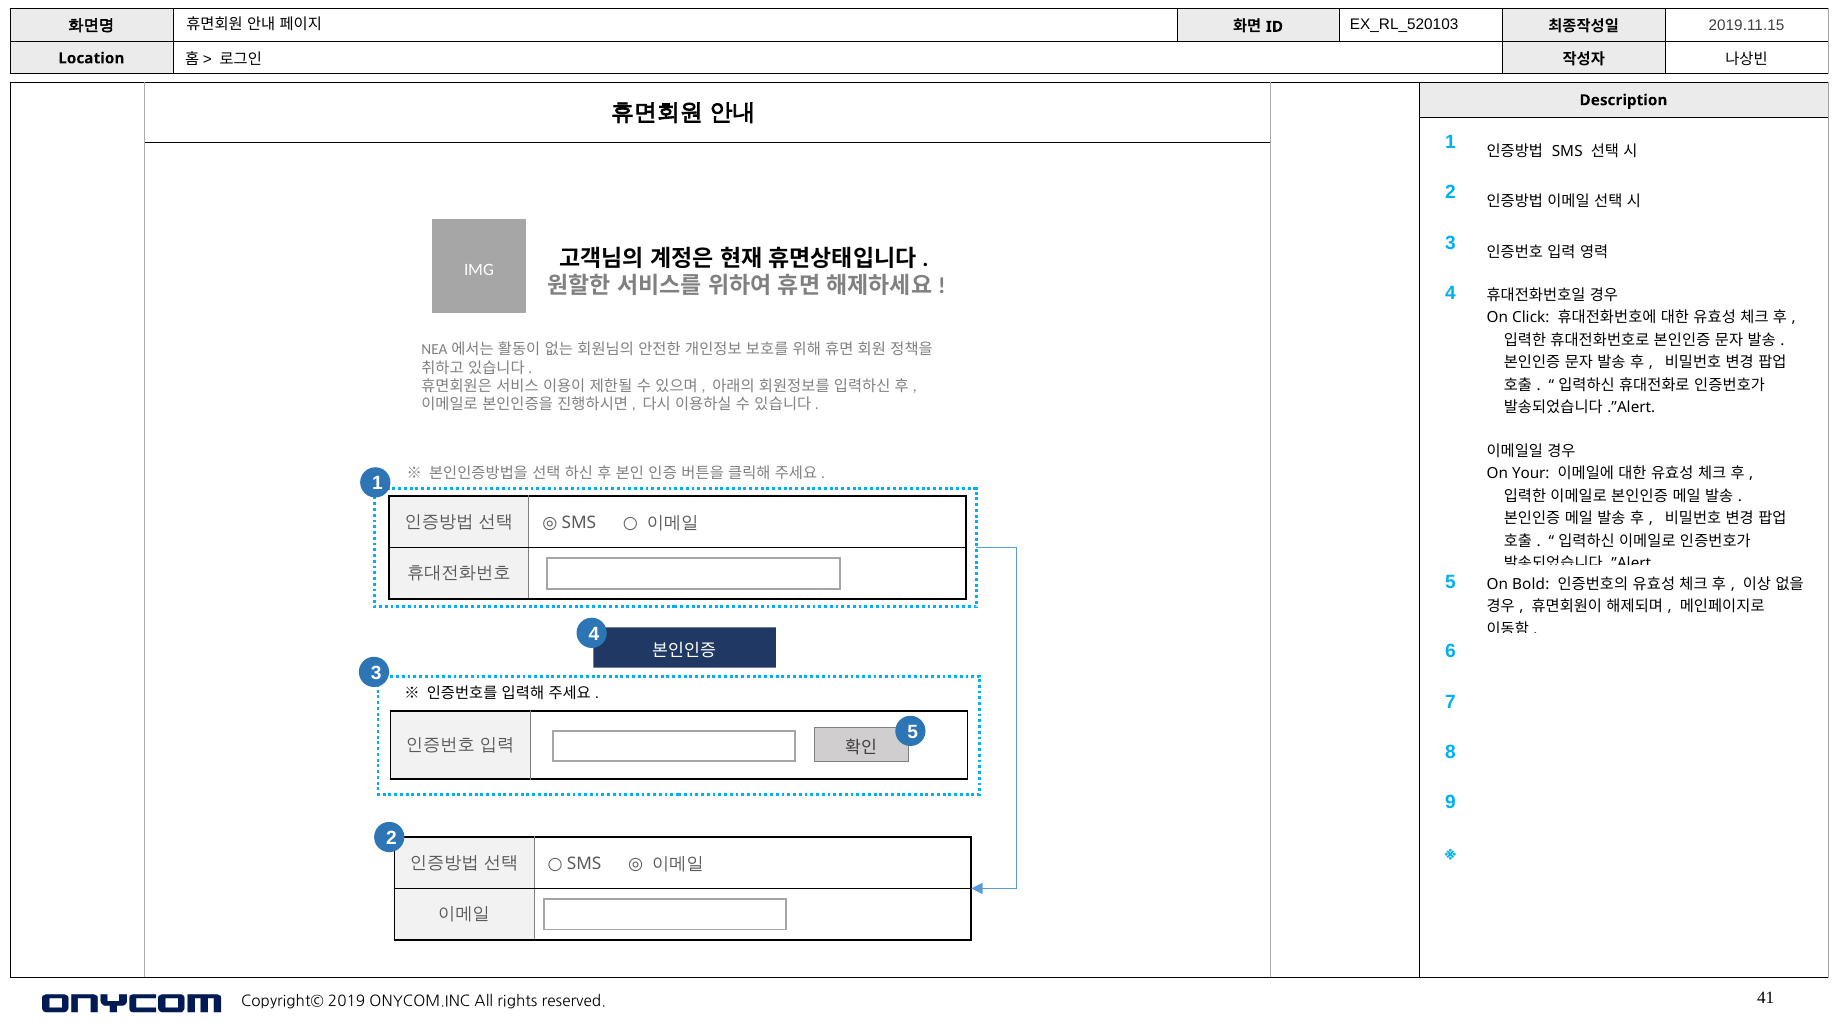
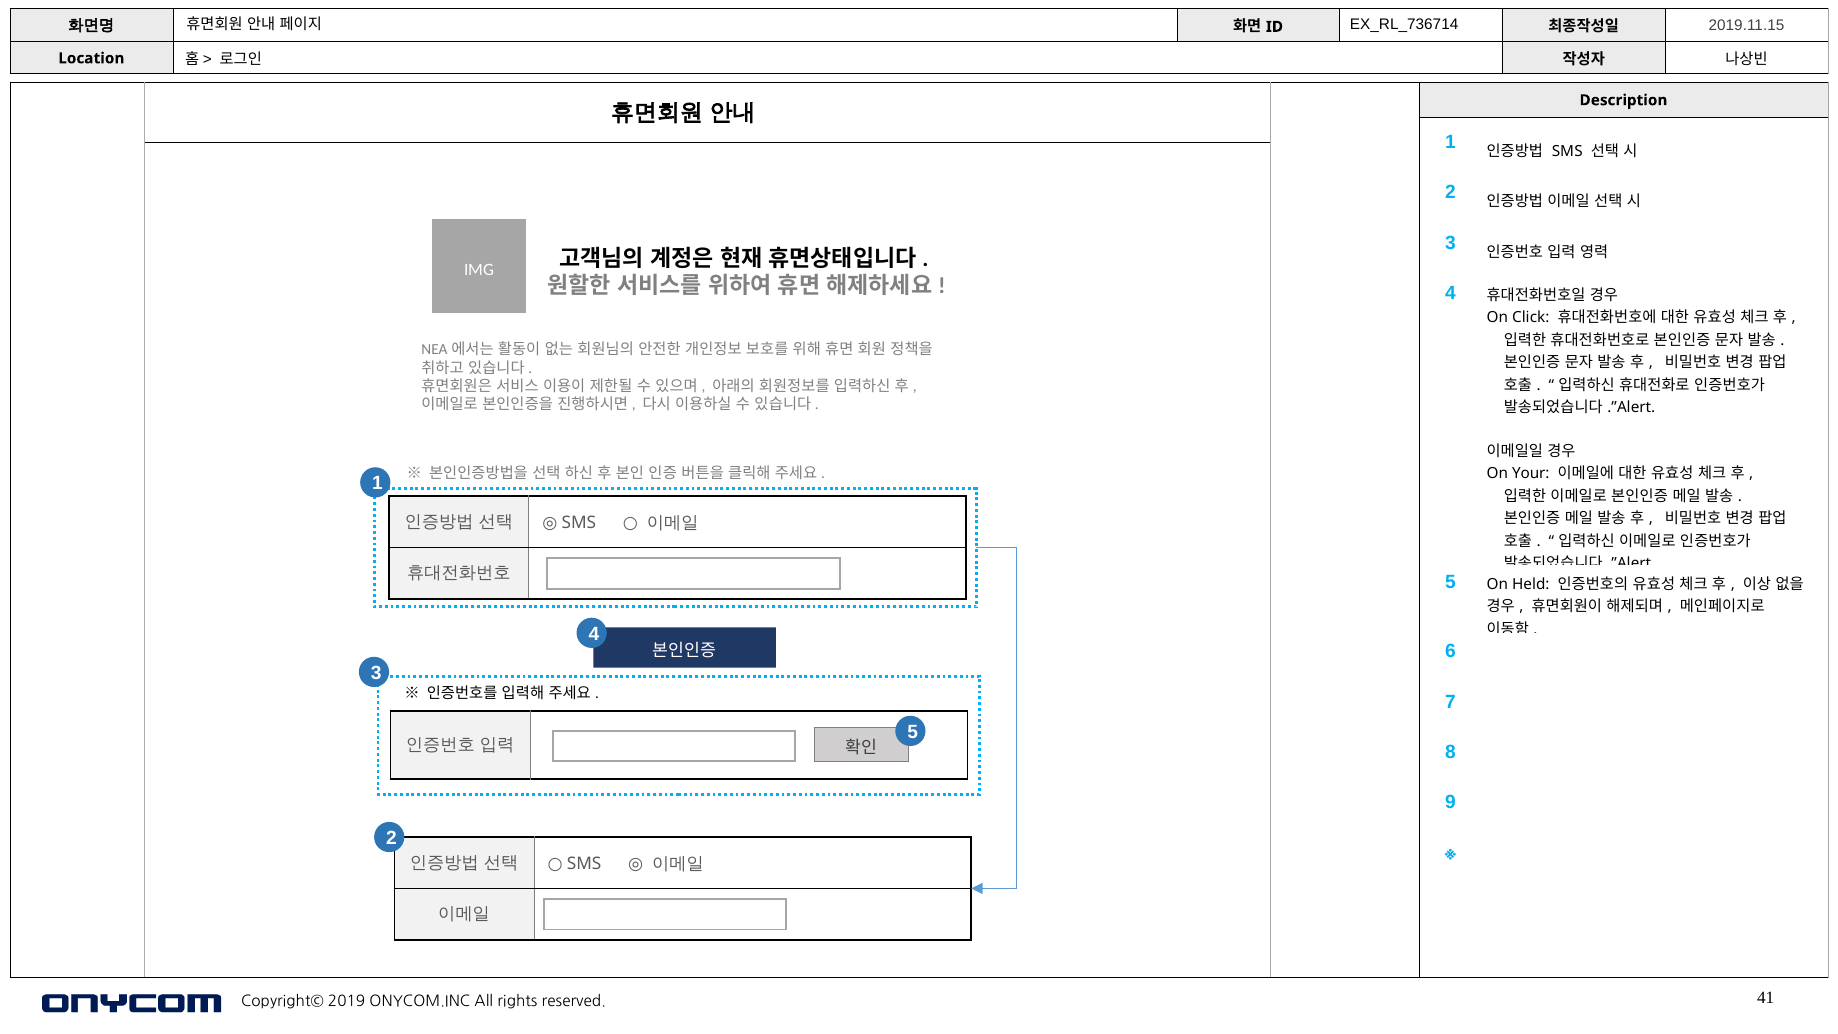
EX_RL_520103: EX_RL_520103 -> EX_RL_736714
Bold: Bold -> Held
